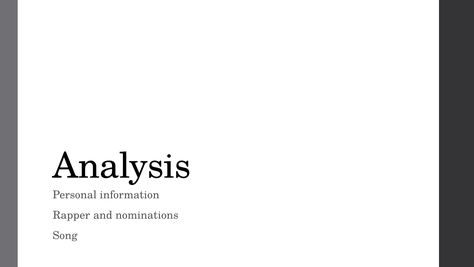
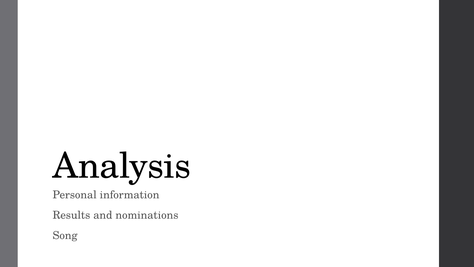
Rapper: Rapper -> Results
